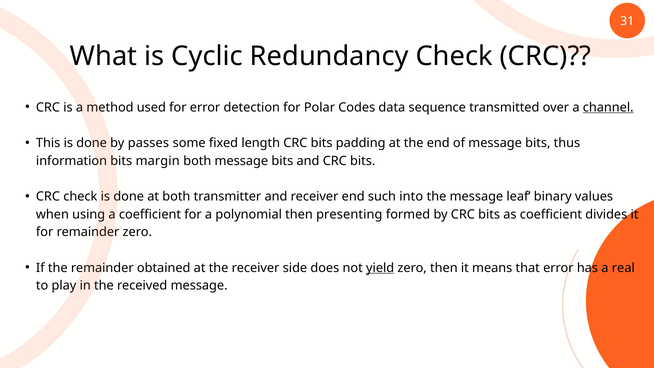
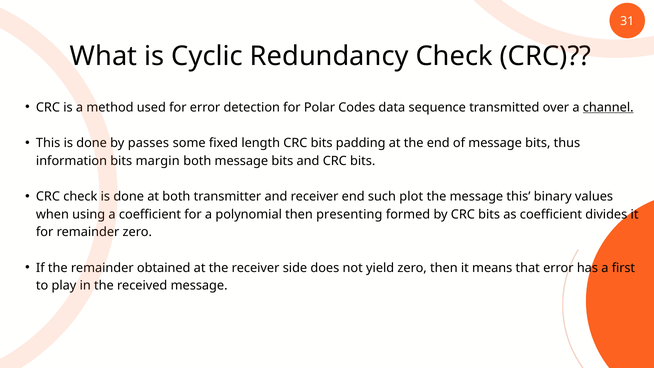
into: into -> plot
message leaf: leaf -> this
yield underline: present -> none
real: real -> first
